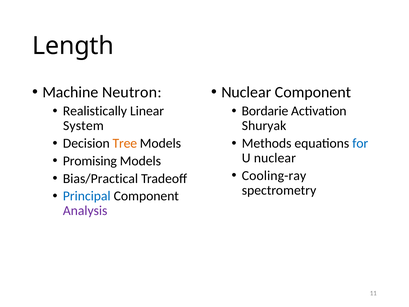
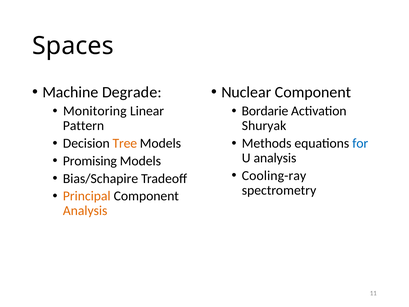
Length: Length -> Spaces
Neutron: Neutron -> Degrade
Realistically: Realistically -> Monitoring
System: System -> Pattern
U nuclear: nuclear -> analysis
Bias/Practical: Bias/Practical -> Bias/Schapire
Principal colour: blue -> orange
Analysis at (85, 211) colour: purple -> orange
